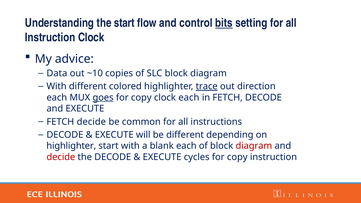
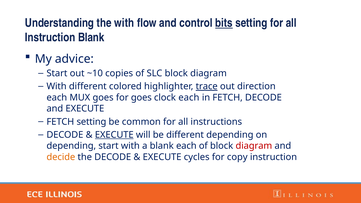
the start: start -> with
Instruction Clock: Clock -> Blank
Data at (57, 73): Data -> Start
goes at (103, 98) underline: present -> none
copy at (141, 98): copy -> goes
FETCH decide: decide -> setting
EXECUTE at (114, 135) underline: none -> present
highlighter at (71, 146): highlighter -> depending
decide at (61, 157) colour: red -> orange
